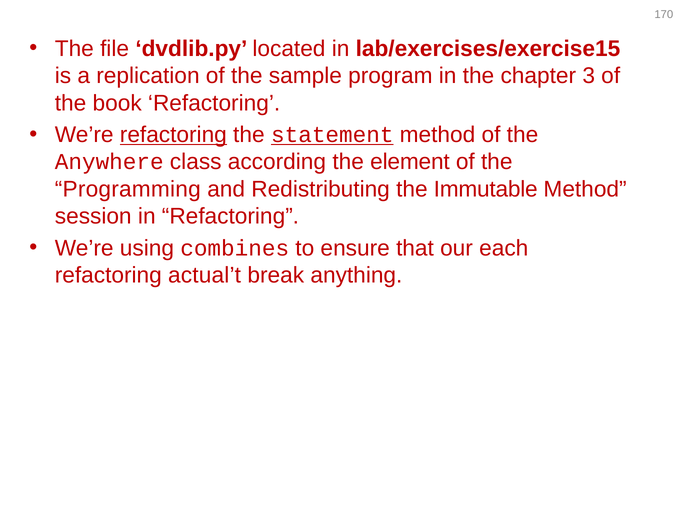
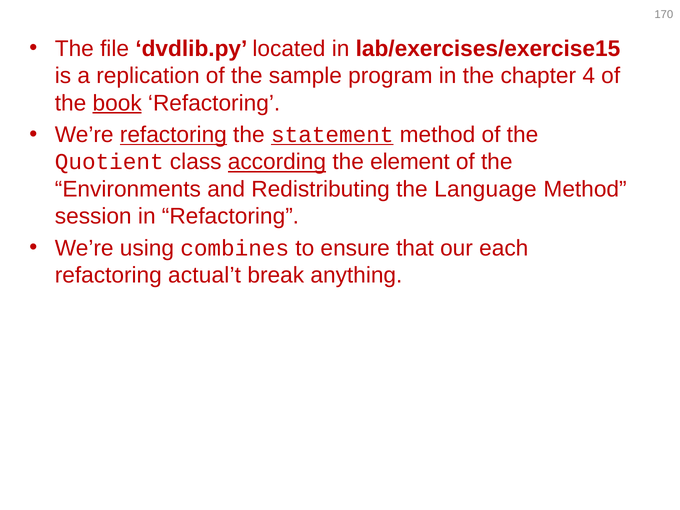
3: 3 -> 4
book underline: none -> present
Anywhere: Anywhere -> Quotient
according underline: none -> present
Programming: Programming -> Environments
Immutable: Immutable -> Language
